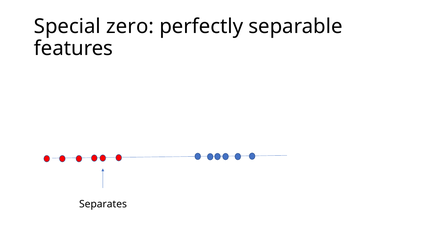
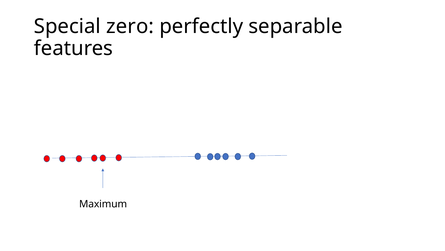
Separates: Separates -> Maximum
